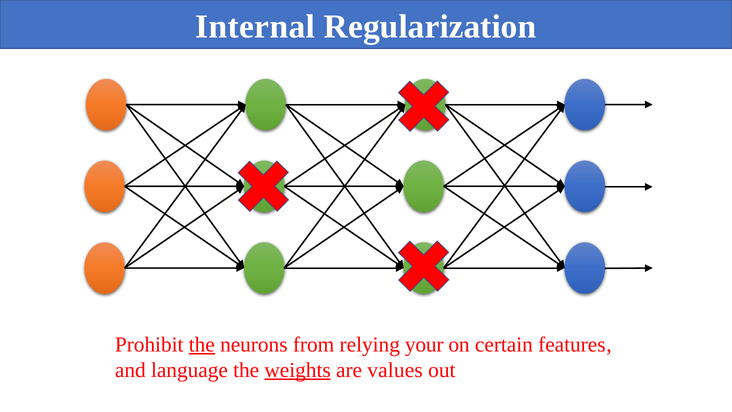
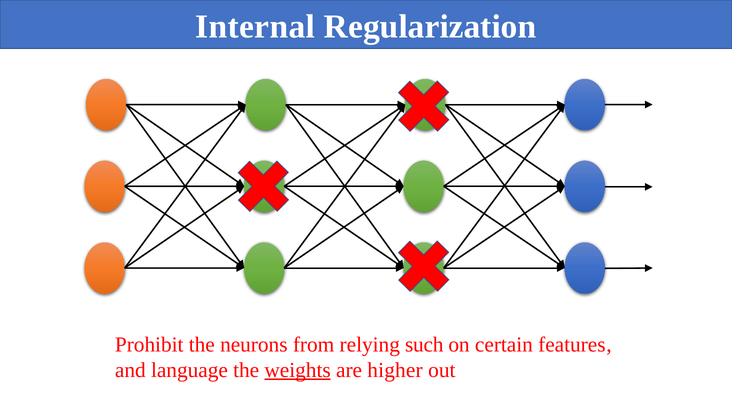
the at (202, 344) underline: present -> none
your: your -> such
values: values -> higher
